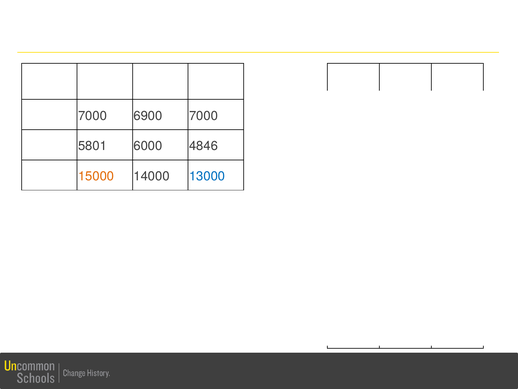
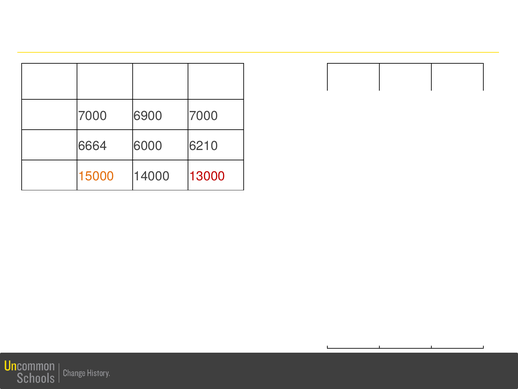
5801: 5801 -> 6664
4846: 4846 -> 6210
13000 at (207, 176) colour: blue -> red
